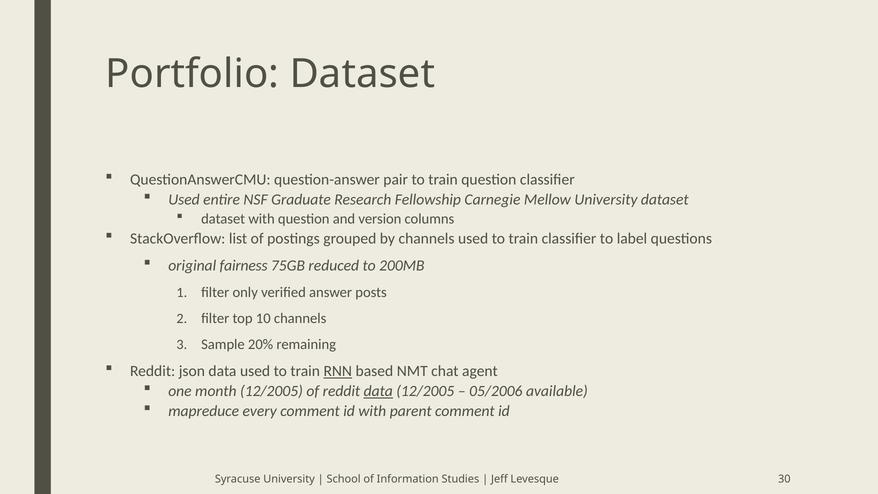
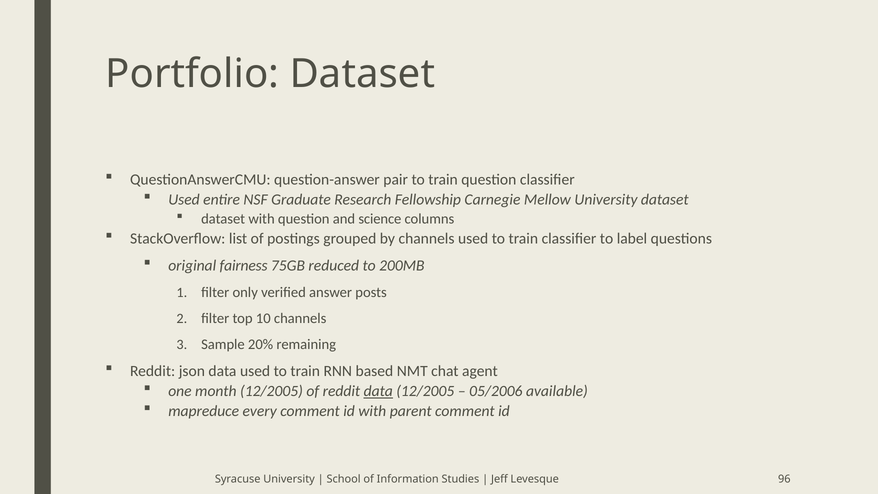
version: version -> science
RNN underline: present -> none
30: 30 -> 96
